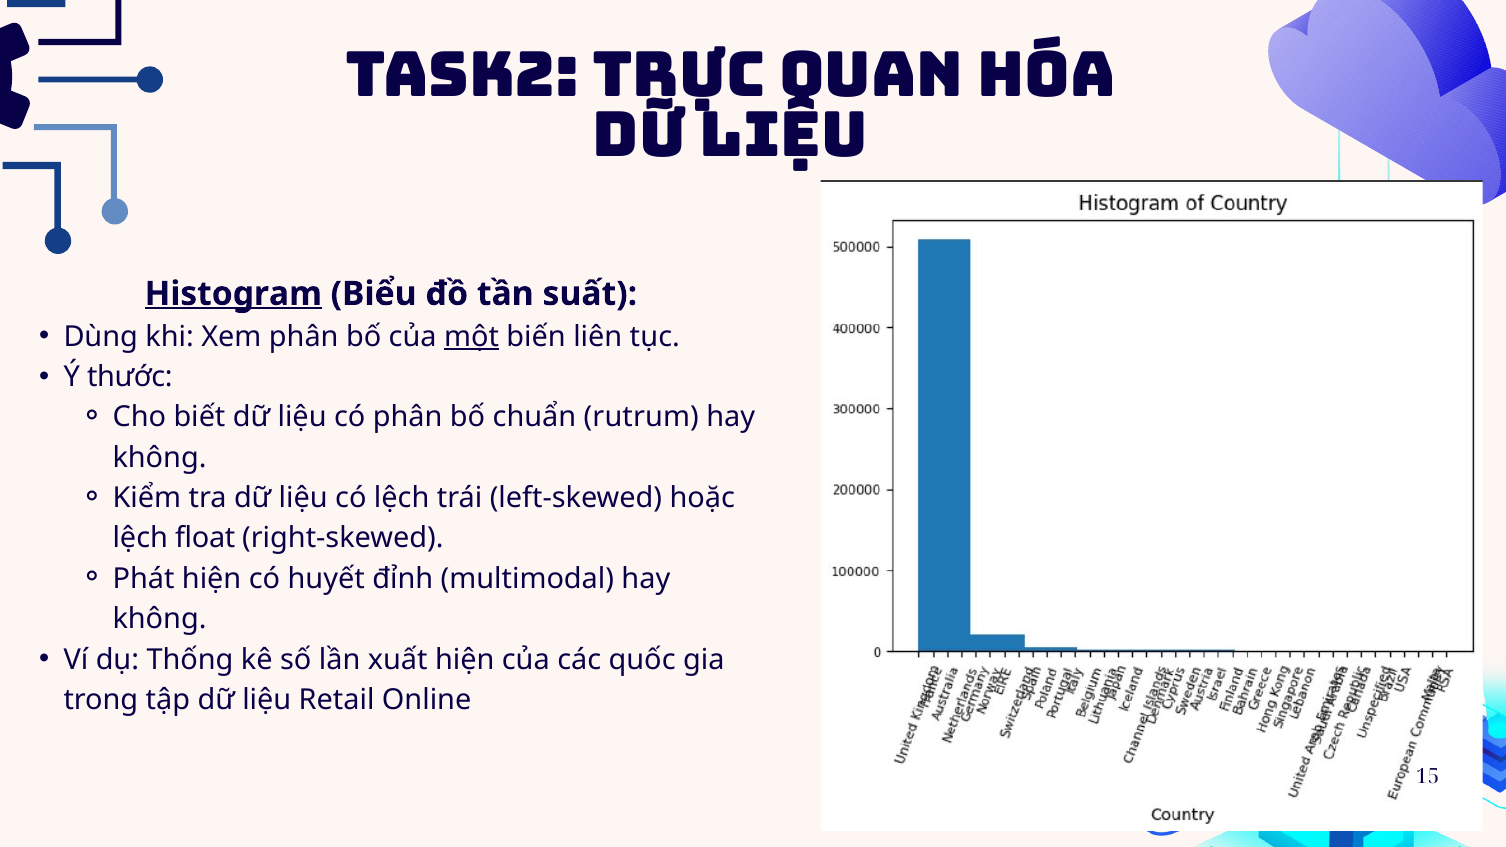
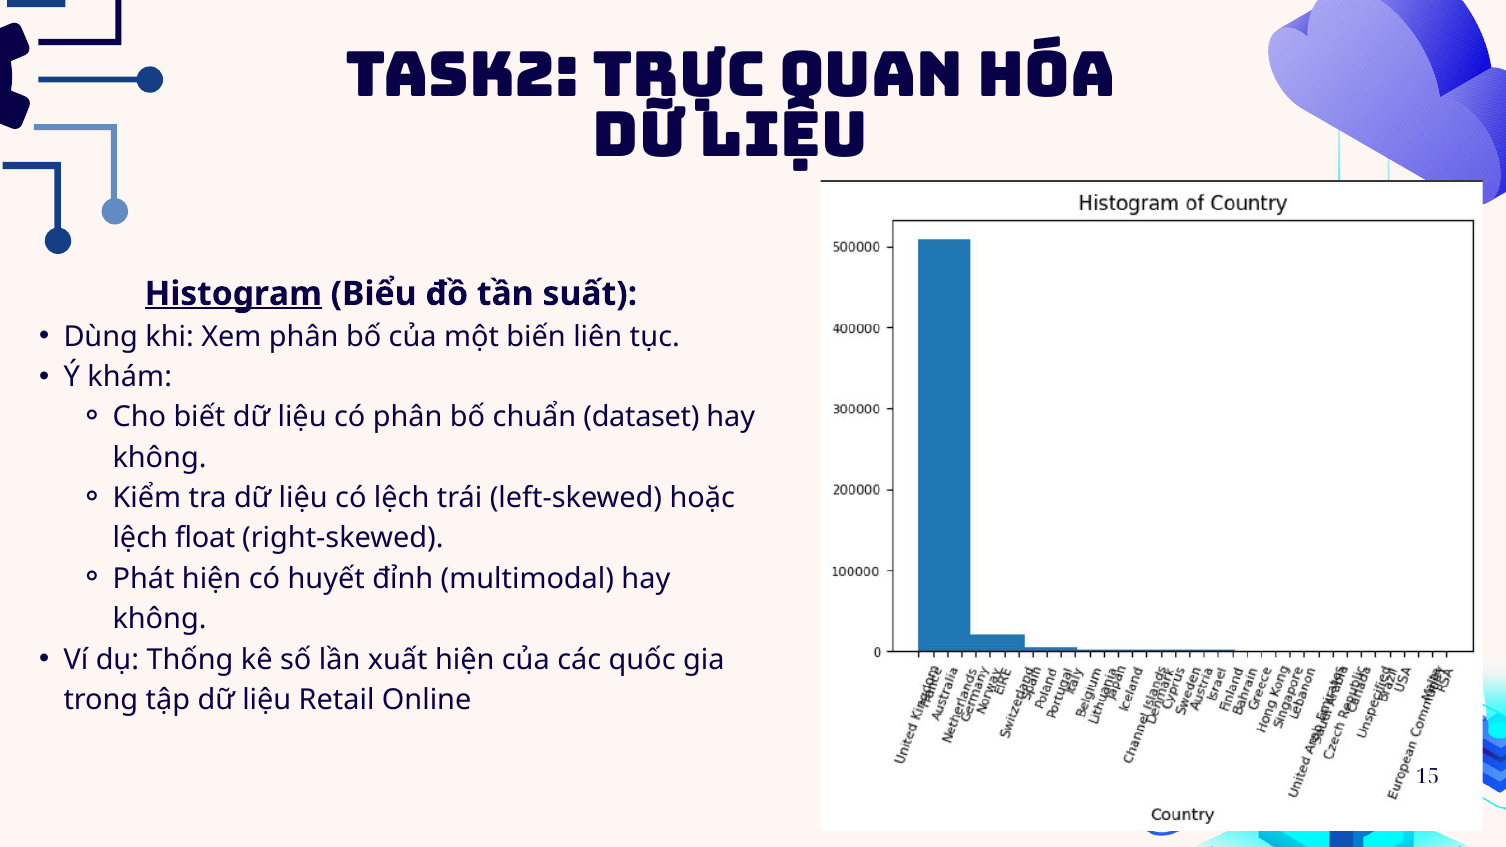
một underline: present -> none
thước: thước -> khám
rutrum: rutrum -> dataset
